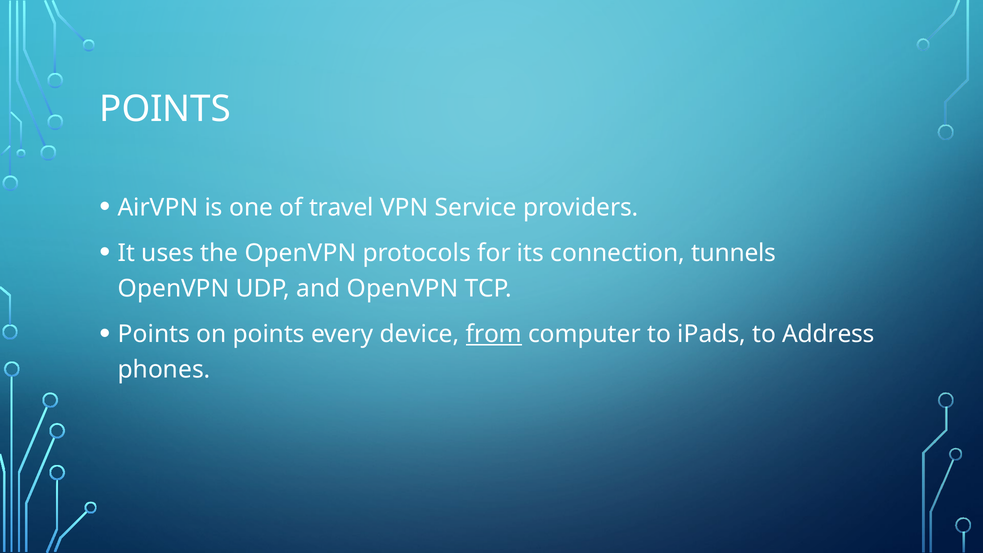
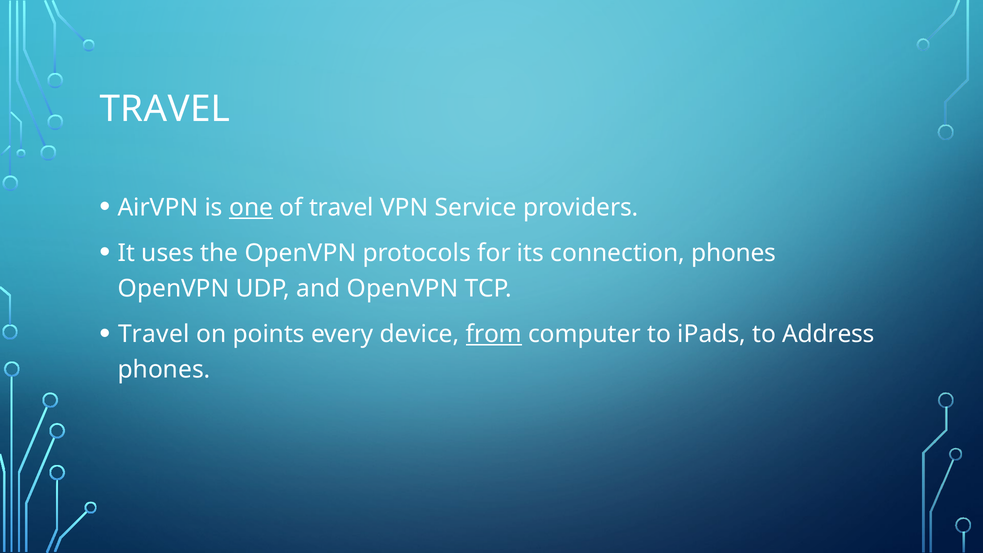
POINTS at (165, 109): POINTS -> TRAVEL
one underline: none -> present
connection tunnels: tunnels -> phones
Points at (154, 334): Points -> Travel
